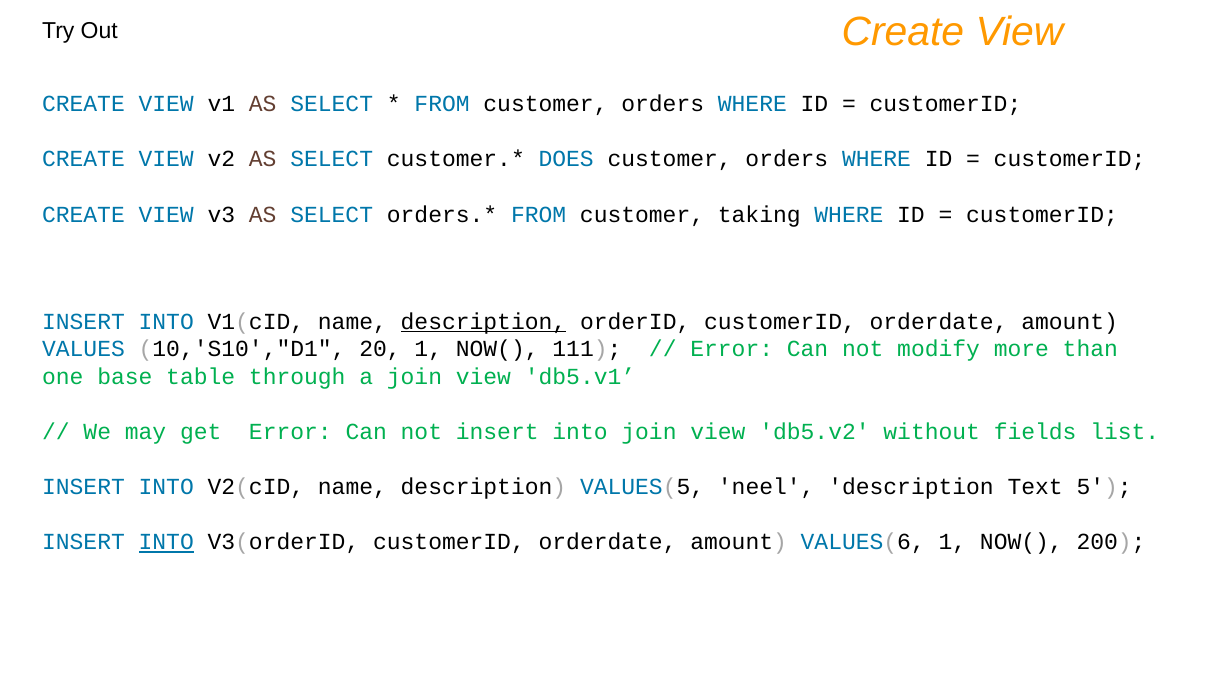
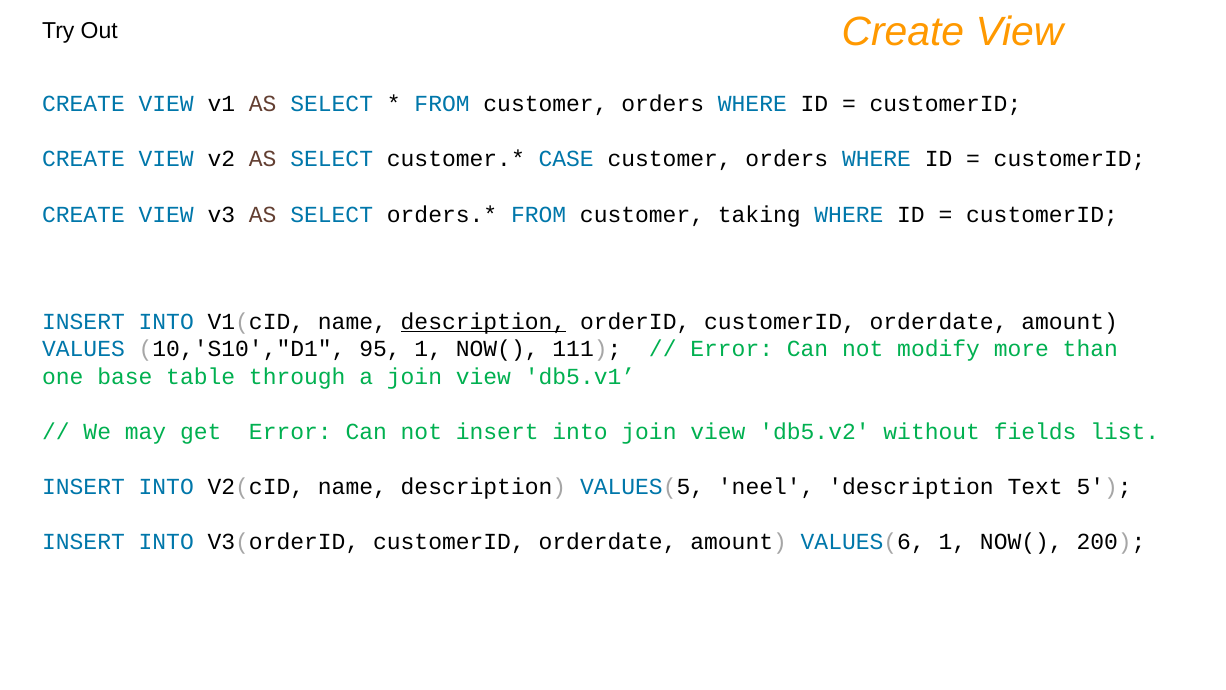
DOES: DOES -> CASE
20: 20 -> 95
INTO at (166, 542) underline: present -> none
